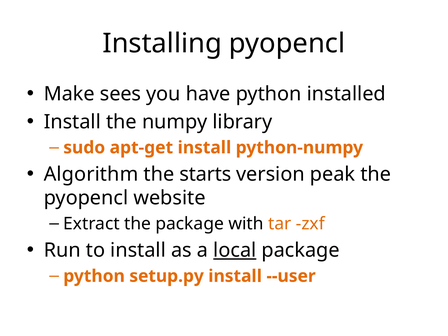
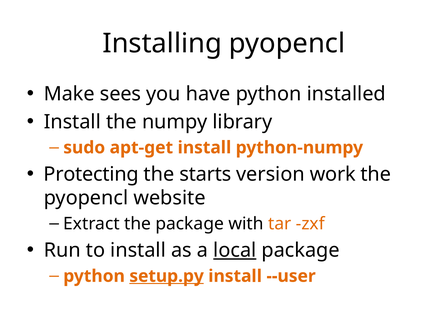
Algorithm: Algorithm -> Protecting
peak: peak -> work
setup.py underline: none -> present
